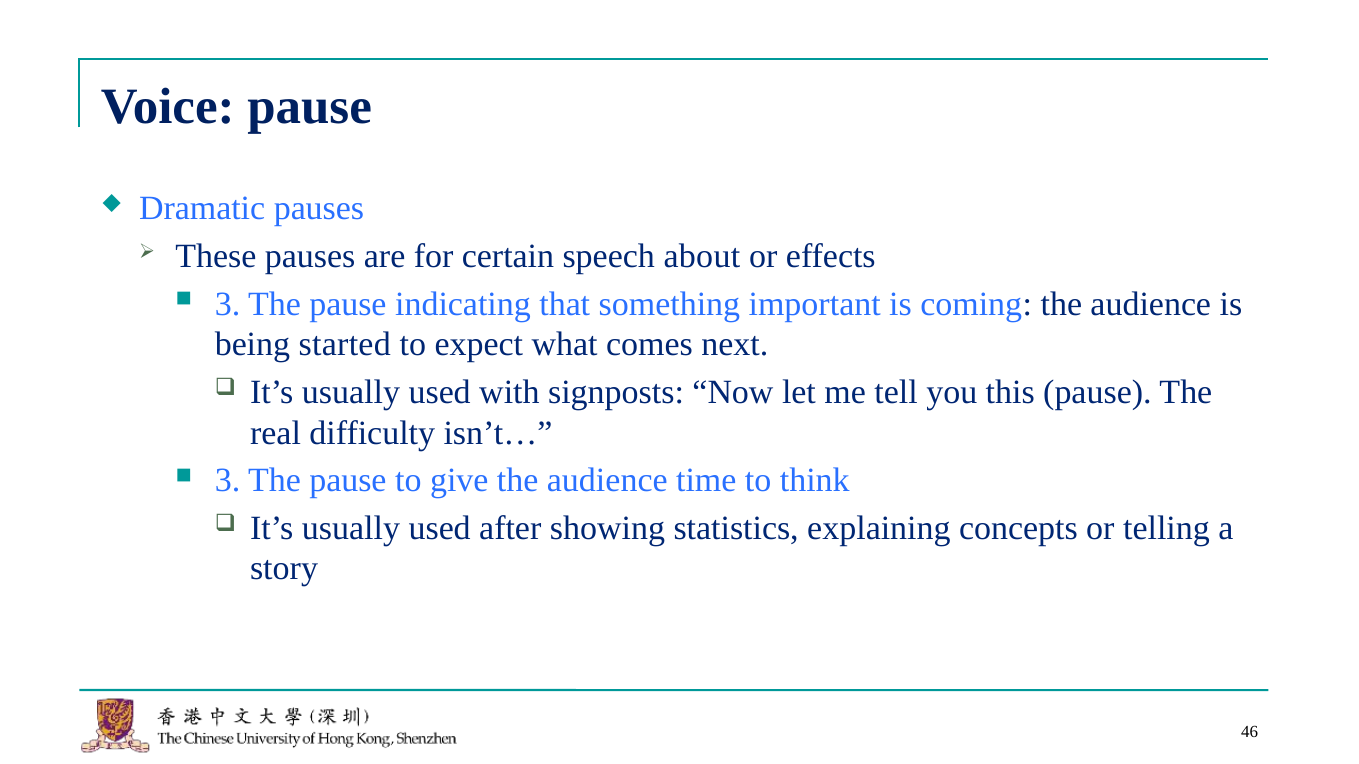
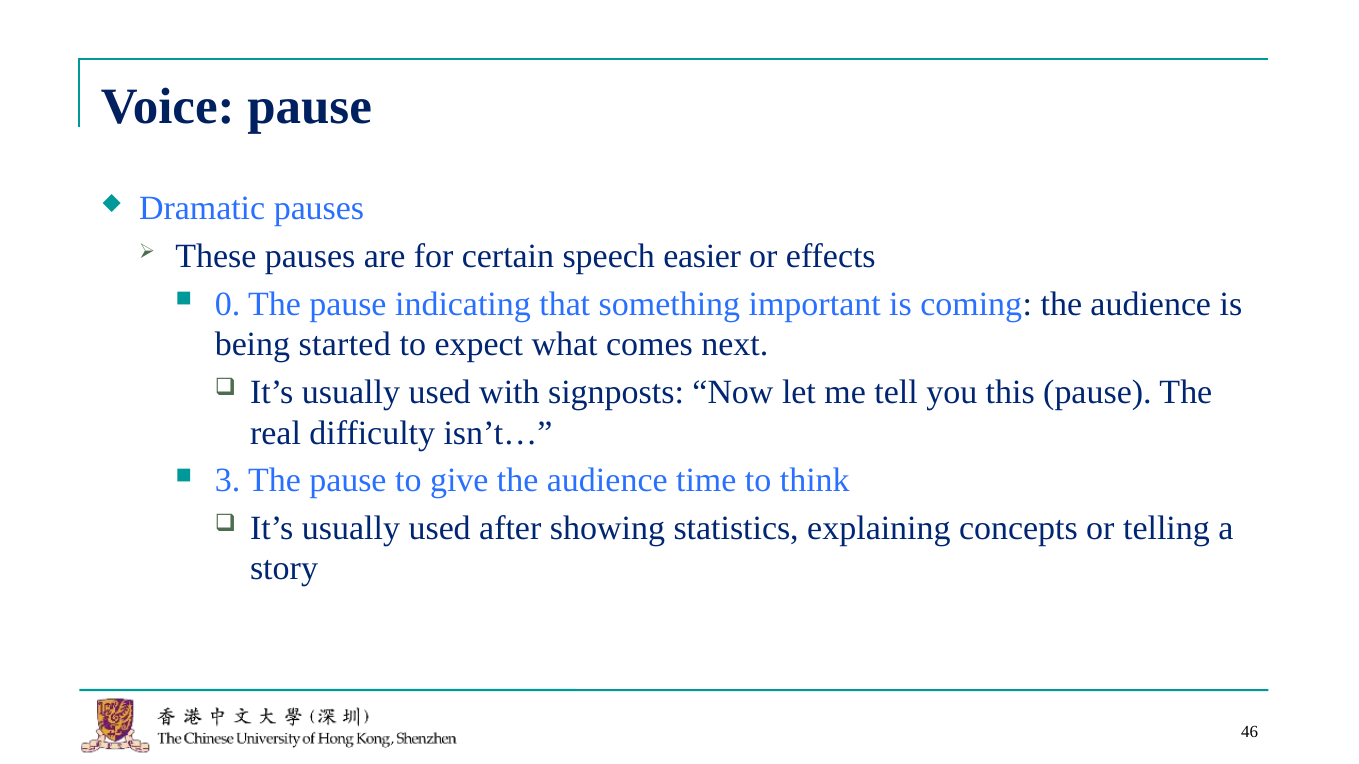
about: about -> easier
3 at (228, 304): 3 -> 0
